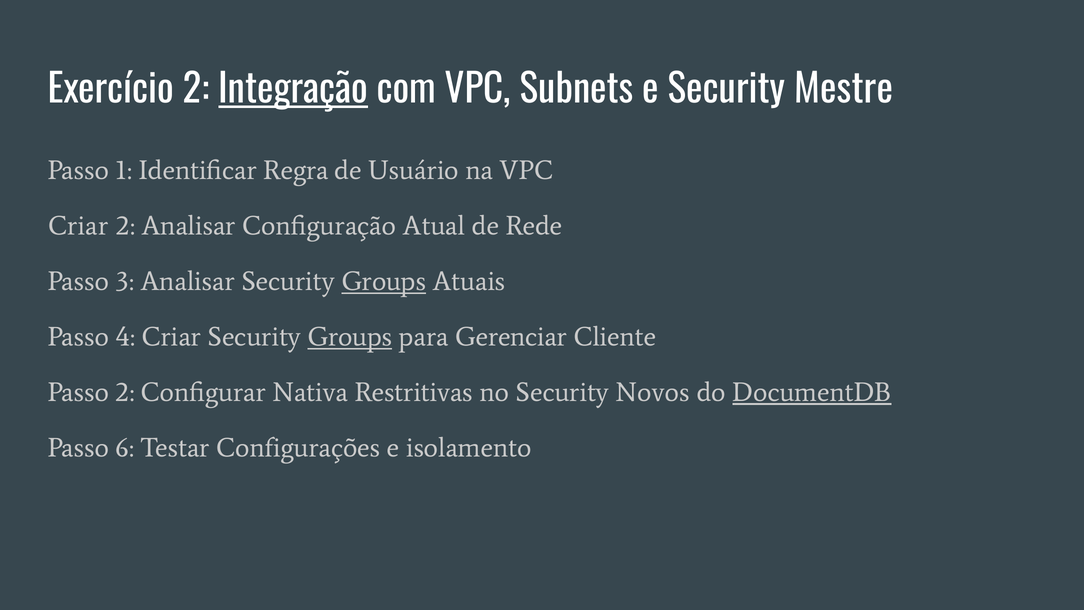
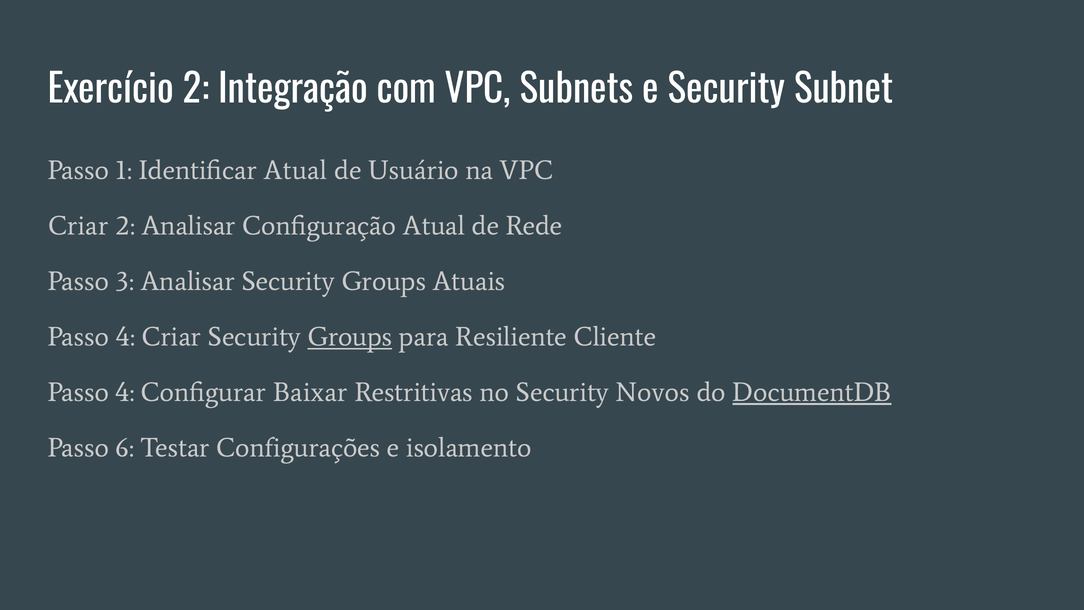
Integração underline: present -> none
Mestre: Mestre -> Subnet
Identificar Regra: Regra -> Atual
Groups at (384, 281) underline: present -> none
Gerenciar: Gerenciar -> Resiliente
2 at (125, 392): 2 -> 4
Nativa: Nativa -> Baixar
